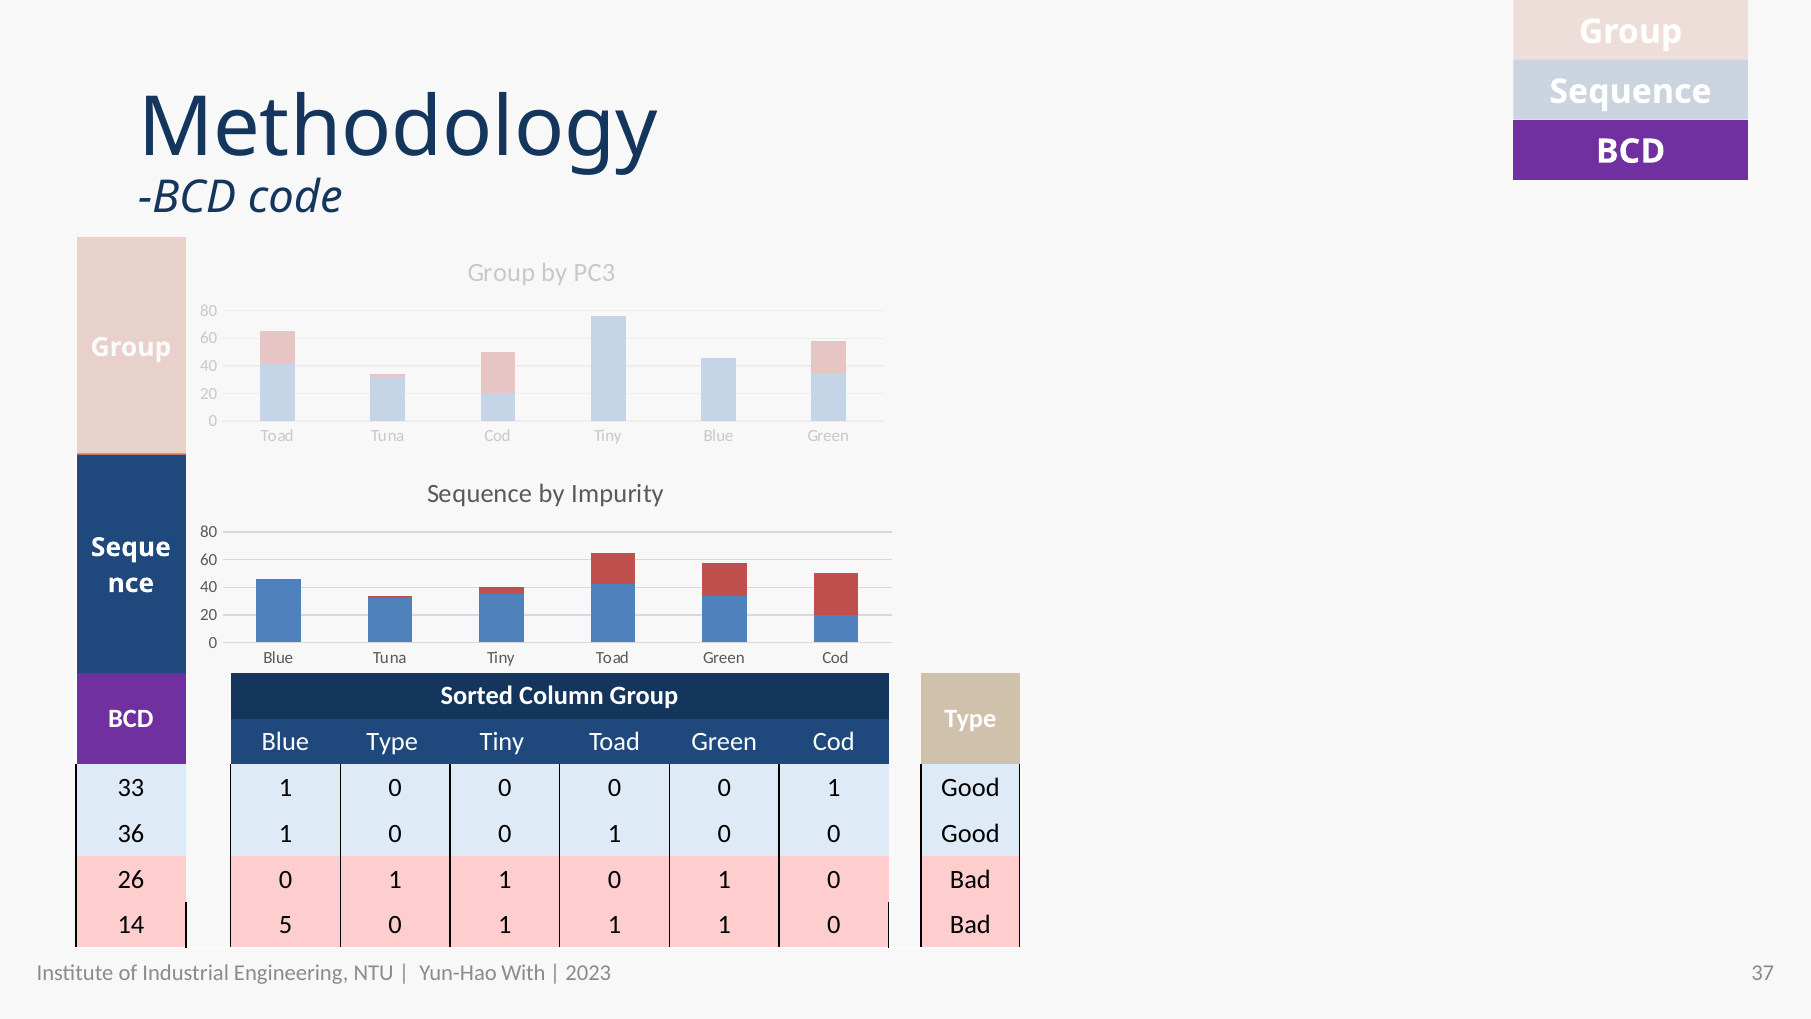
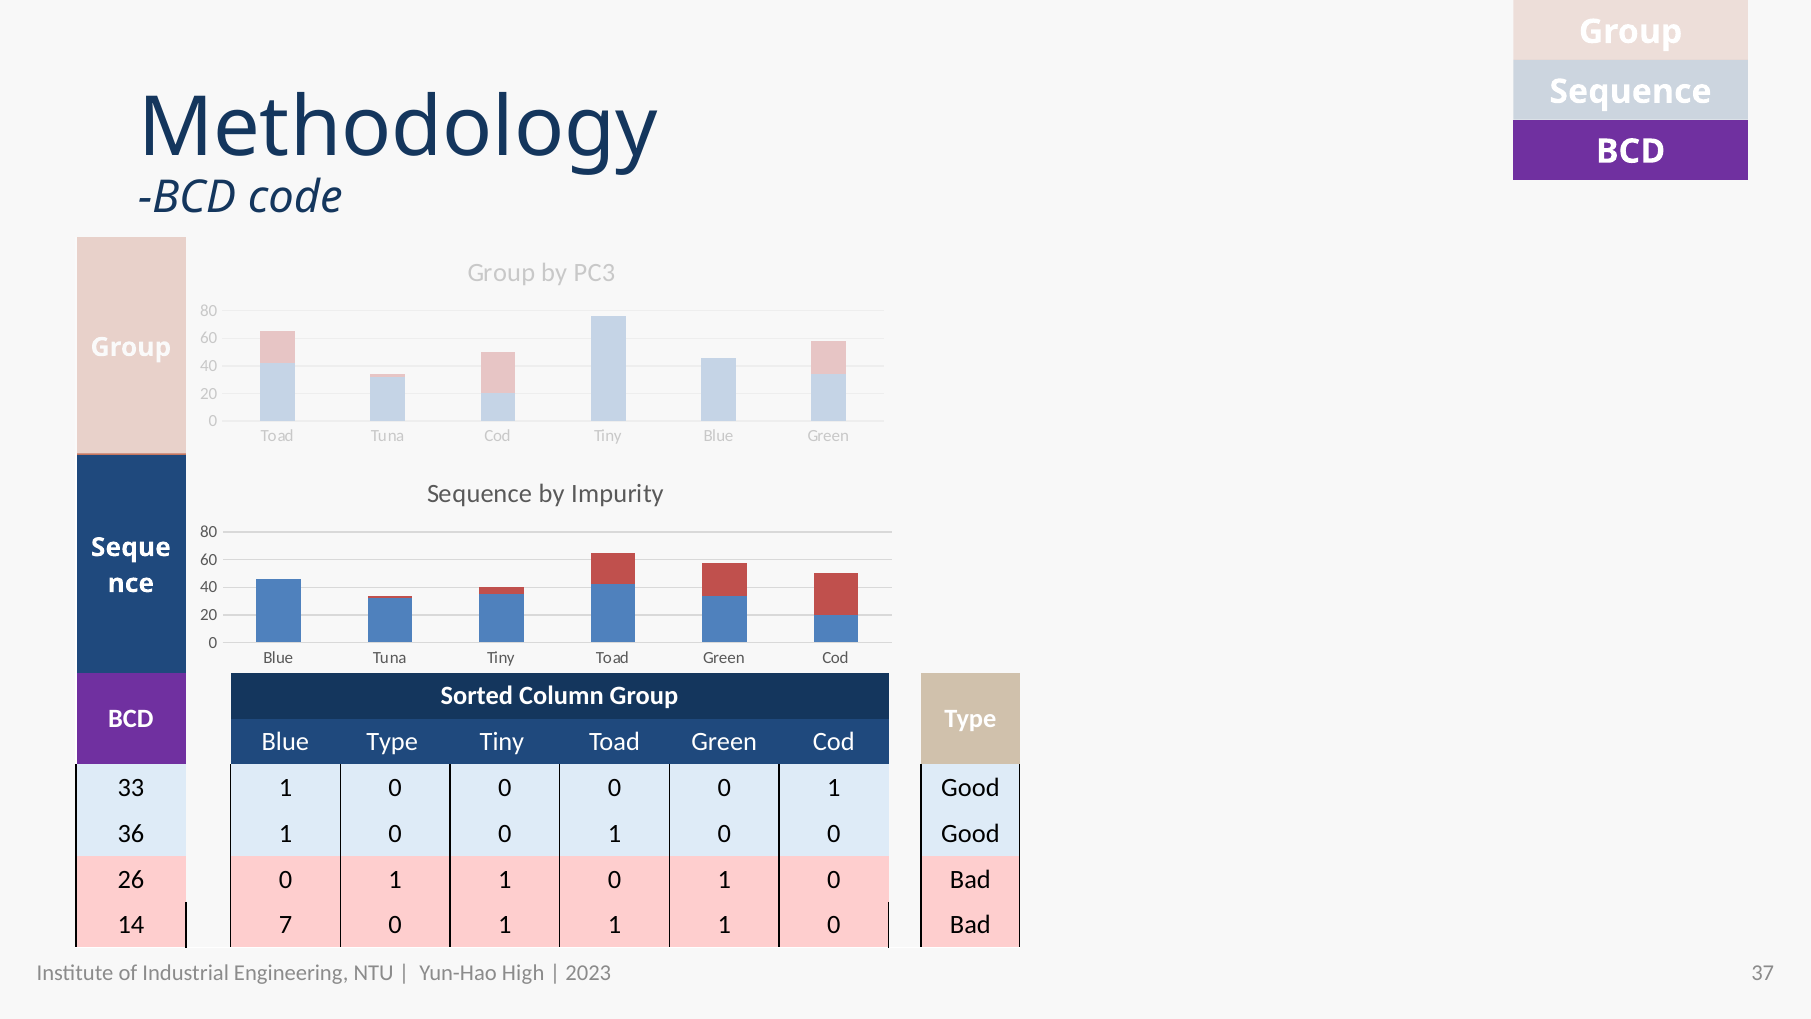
14 5: 5 -> 7
With: With -> High
